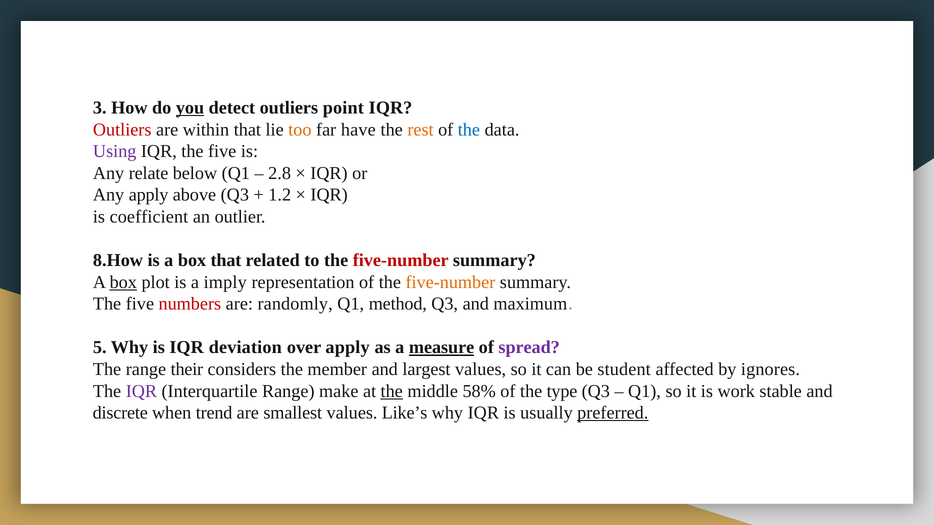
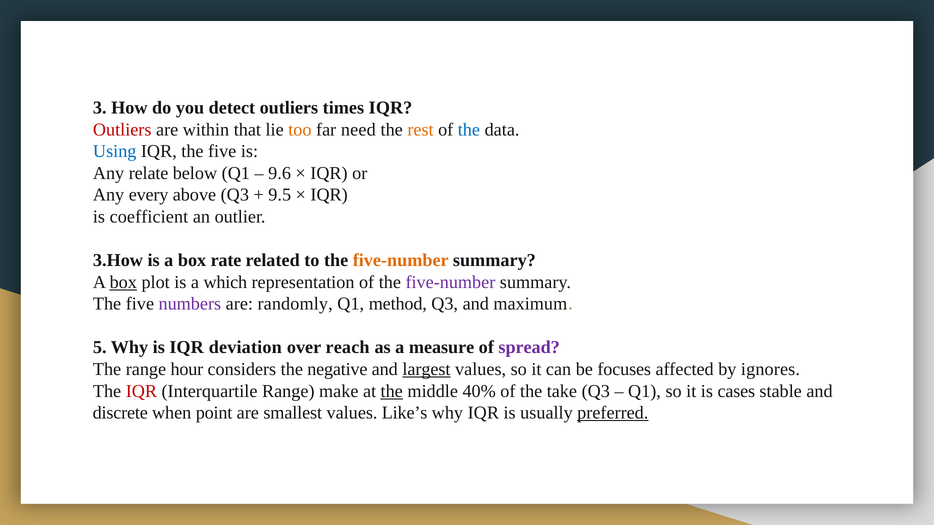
you underline: present -> none
point: point -> times
have: have -> need
Using colour: purple -> blue
2.8: 2.8 -> 9.6
Any apply: apply -> every
1.2: 1.2 -> 9.5
8.How: 8.How -> 3.How
box that: that -> rate
five-number at (401, 261) colour: red -> orange
imply: imply -> which
five-number at (450, 282) colour: orange -> purple
numbers colour: red -> purple
over apply: apply -> reach
measure underline: present -> none
their: their -> hour
member: member -> negative
largest underline: none -> present
student: student -> focuses
IQR at (141, 391) colour: purple -> red
58%: 58% -> 40%
type: type -> take
work: work -> cases
trend: trend -> point
